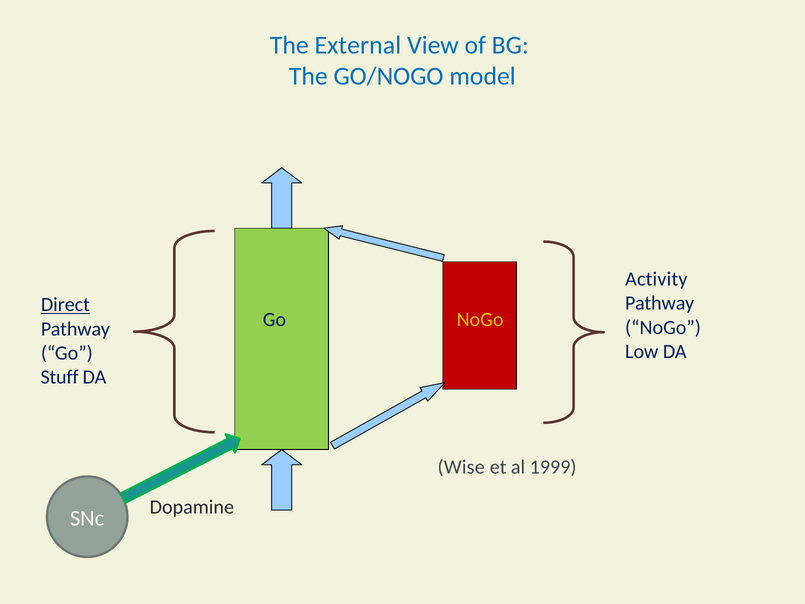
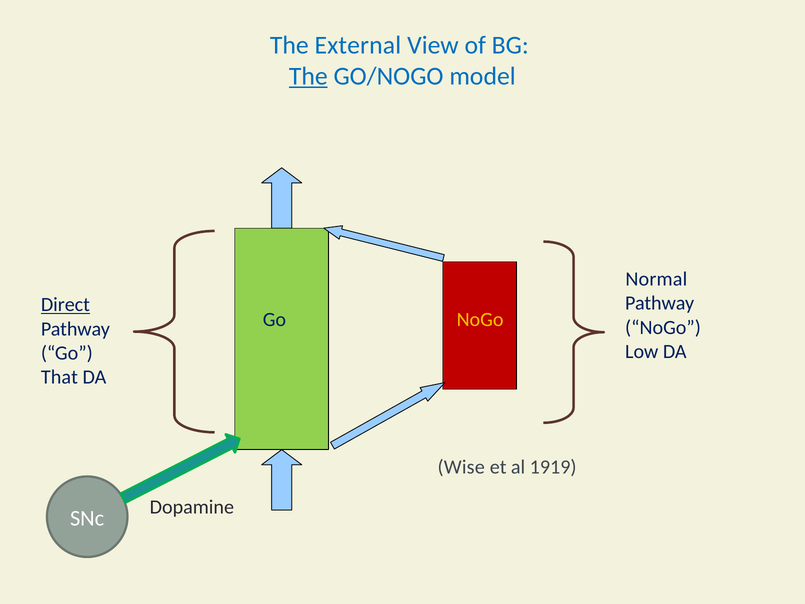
The at (308, 76) underline: none -> present
Activity: Activity -> Normal
Stuff: Stuff -> That
1999: 1999 -> 1919
